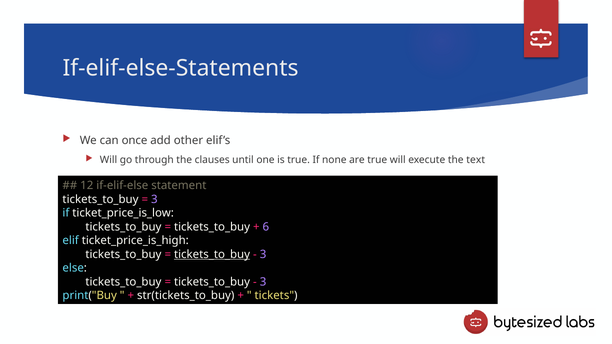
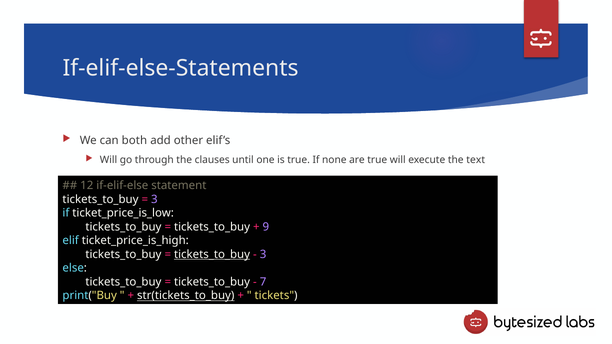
once: once -> both
6: 6 -> 9
3 at (263, 282): 3 -> 7
str(tickets_to_buy underline: none -> present
